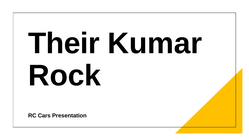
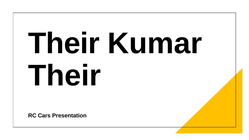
Rock at (65, 76): Rock -> Their
